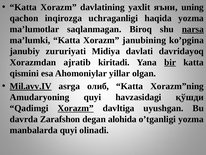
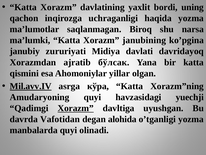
яъни: яъни -> bordi
narsa underline: present -> none
kiritadi: kiritadi -> бўлсак
bir underline: present -> none
олиб: олиб -> кўра
қўшди: қўшди -> yuechji
Zarafshon: Zarafshon -> Vafotidan
